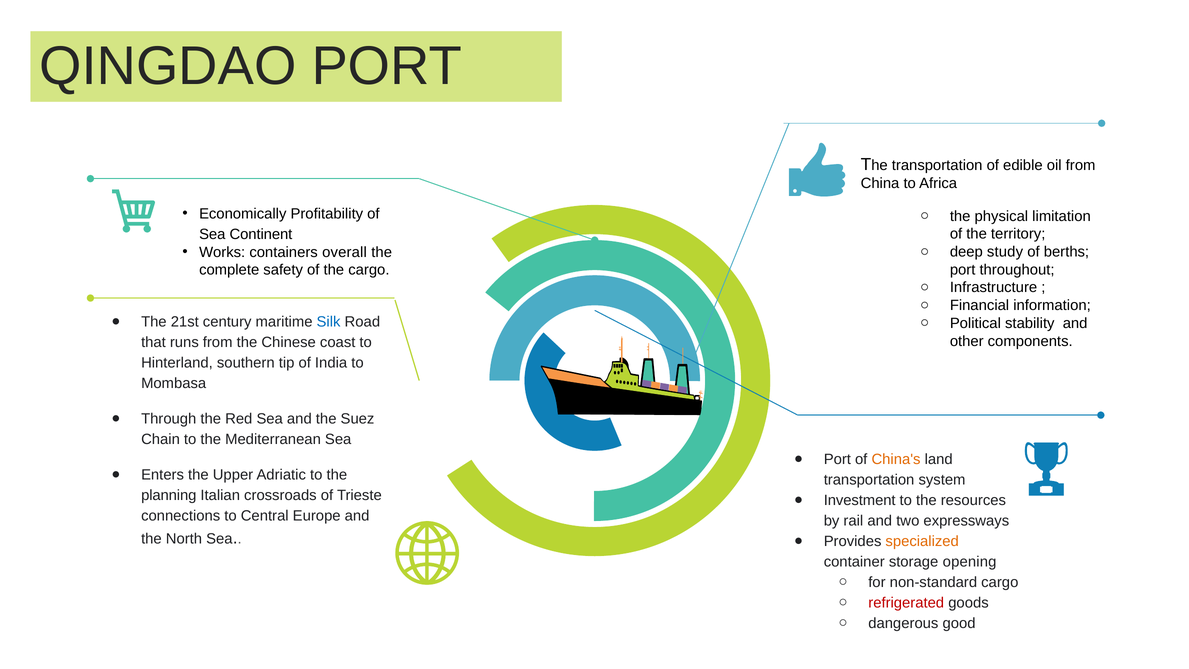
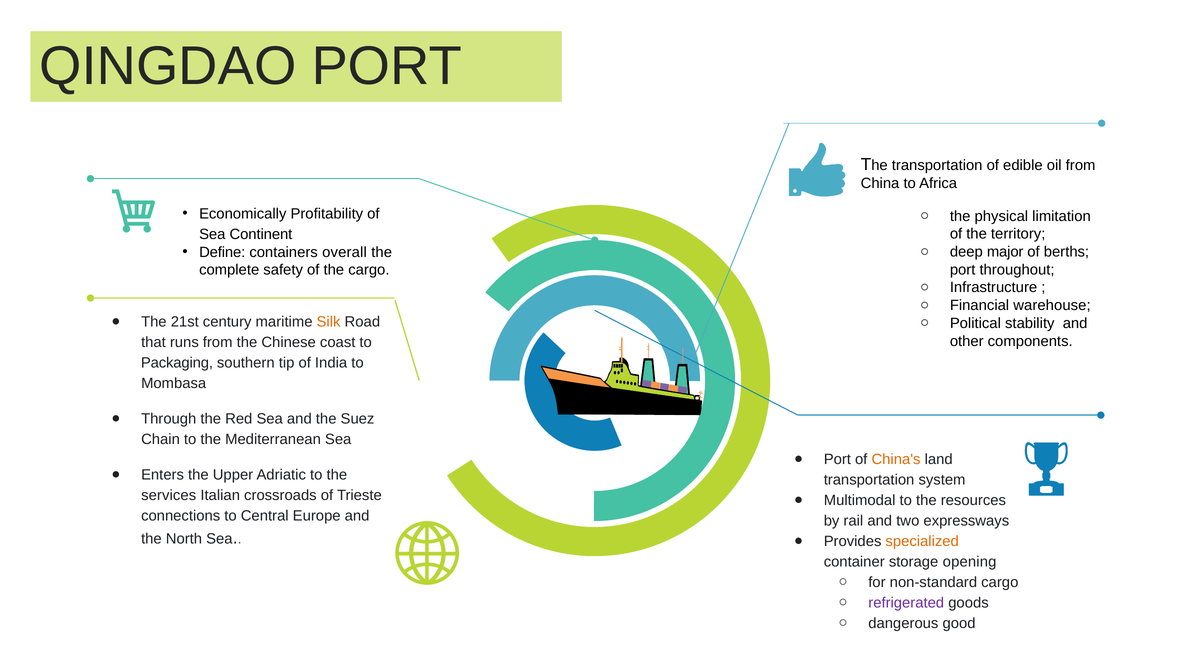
study: study -> major
Works: Works -> Define
information: information -> warehouse
Silk colour: blue -> orange
Hinterland: Hinterland -> Packaging
planning: planning -> services
Investment: Investment -> Multimodal
refrigerated colour: red -> purple
